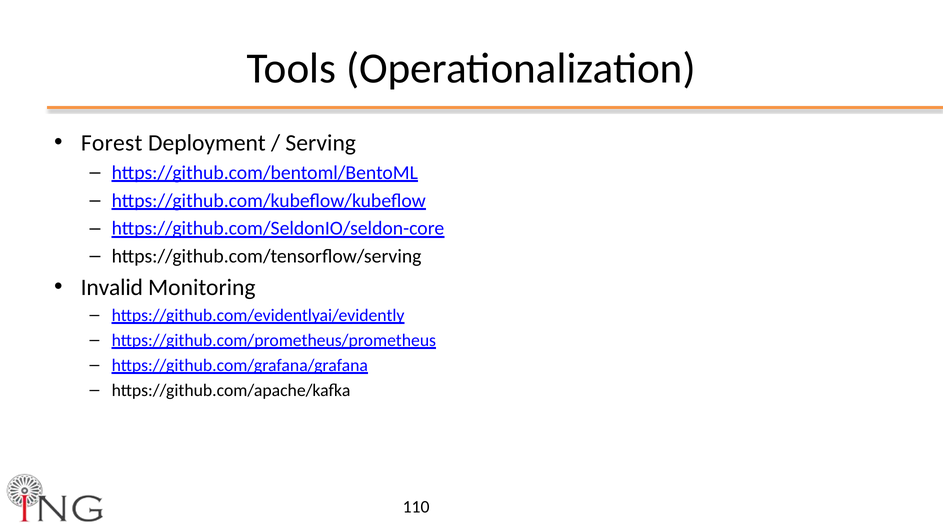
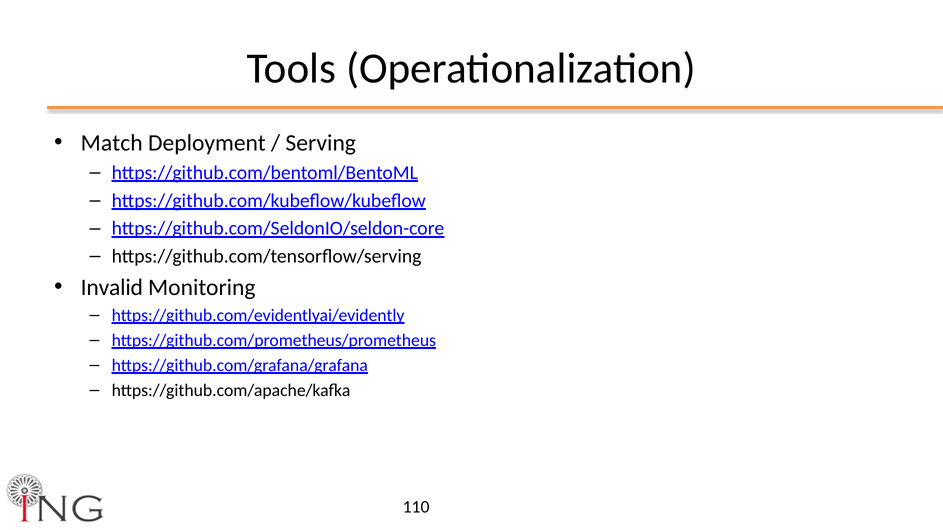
Forest: Forest -> Match
